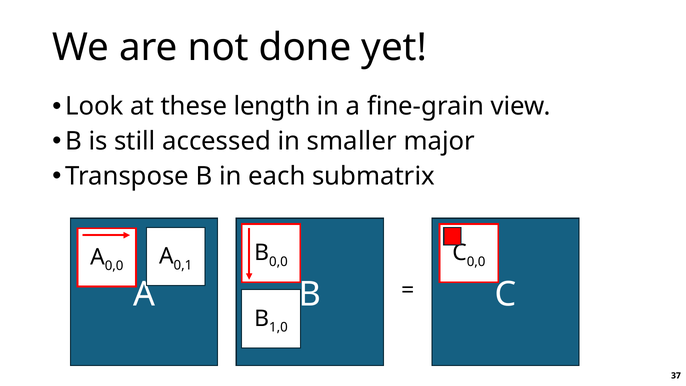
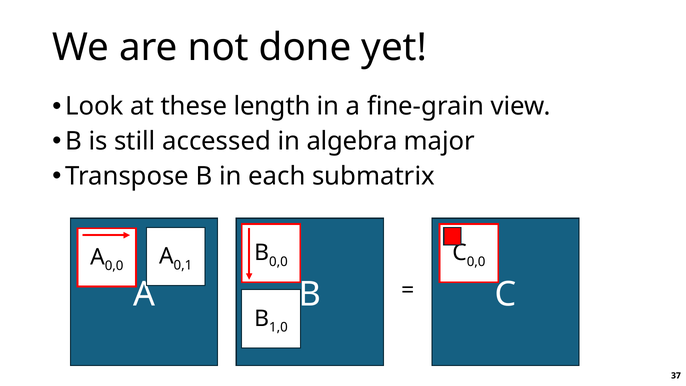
smaller: smaller -> algebra
